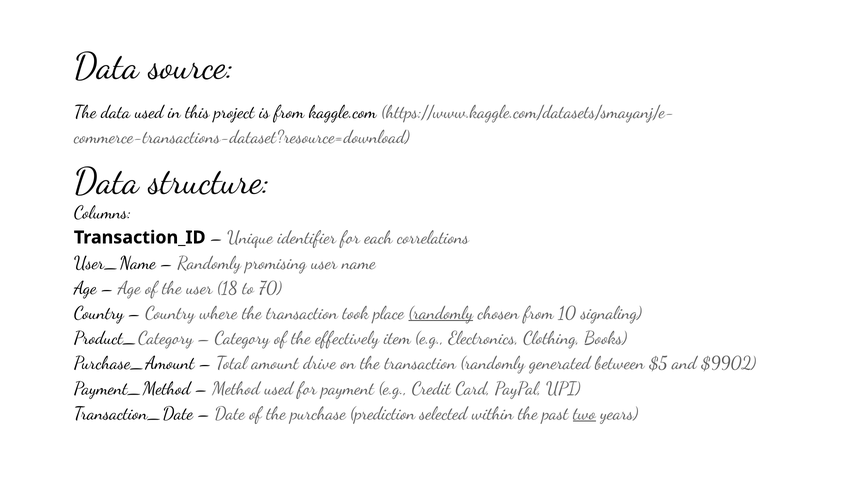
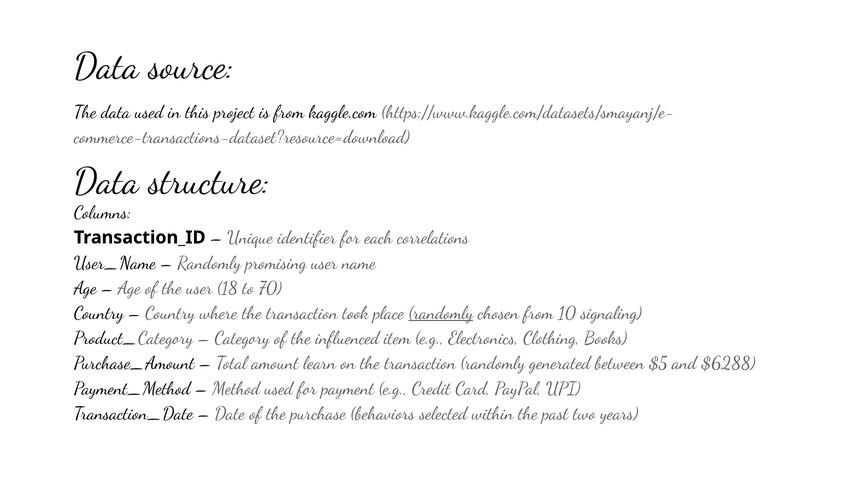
effectively: effectively -> influenced
drive: drive -> learn
$9902: $9902 -> $6288
prediction: prediction -> behaviors
two underline: present -> none
